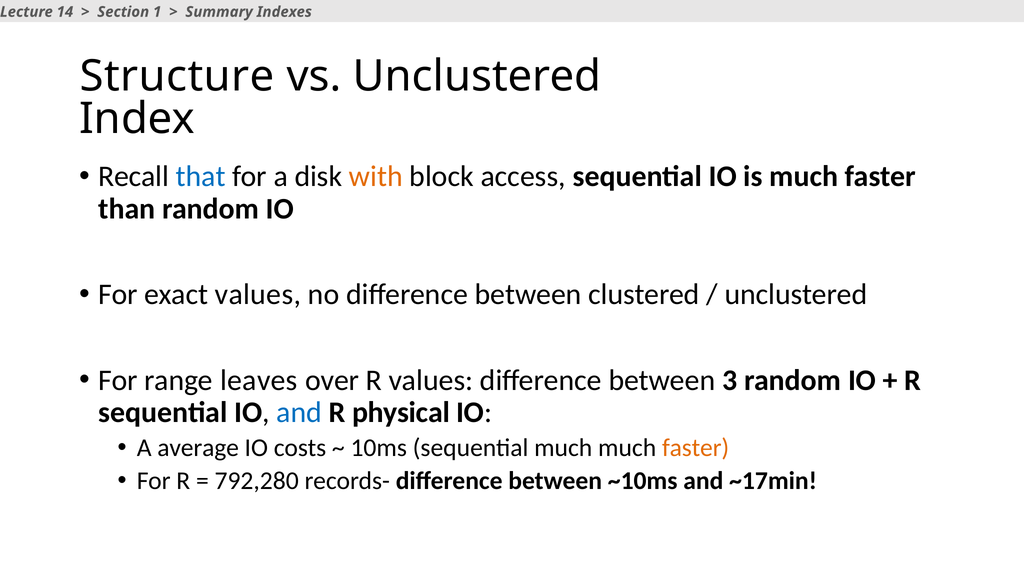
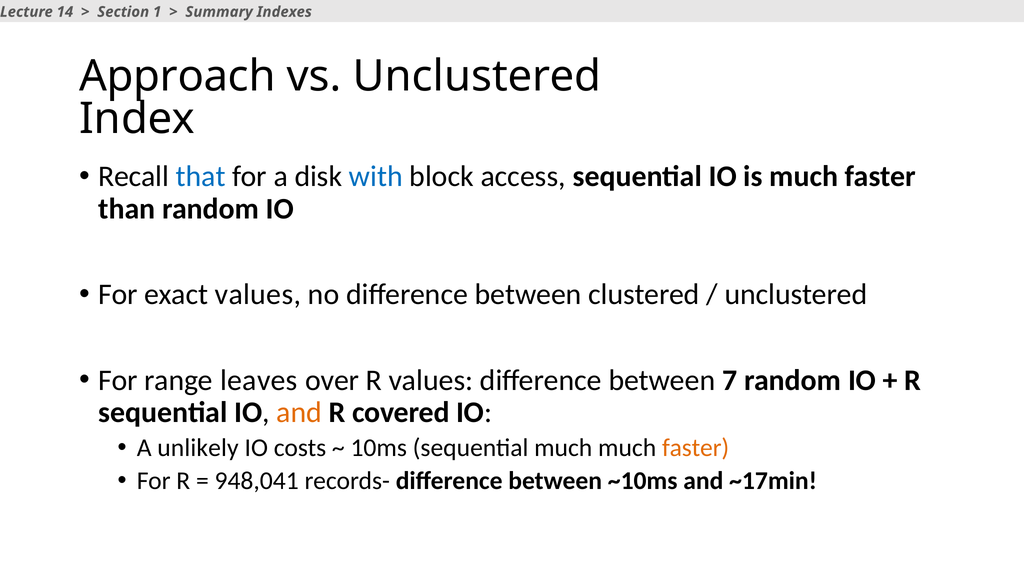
Structure: Structure -> Approach
with colour: orange -> blue
3: 3 -> 7
and at (299, 412) colour: blue -> orange
physical: physical -> covered
average: average -> unlikely
792,280: 792,280 -> 948,041
